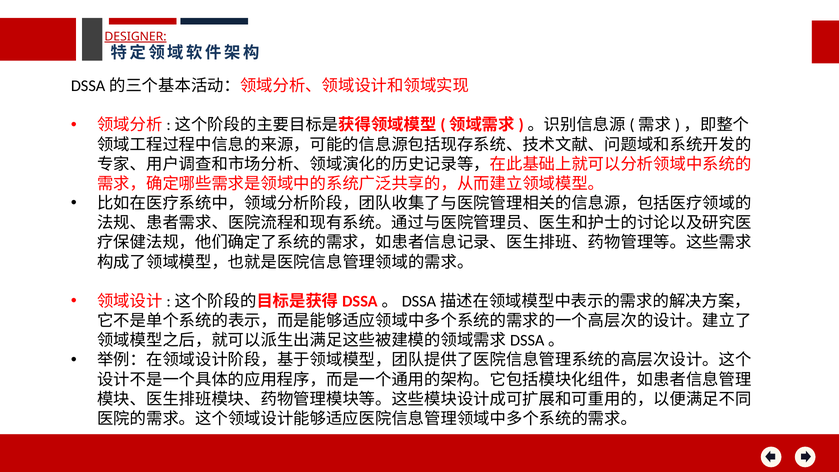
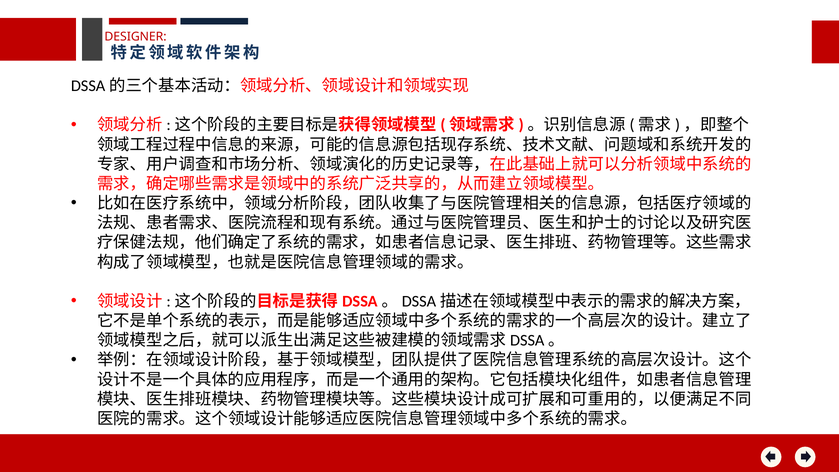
DESIGNER underline: present -> none
